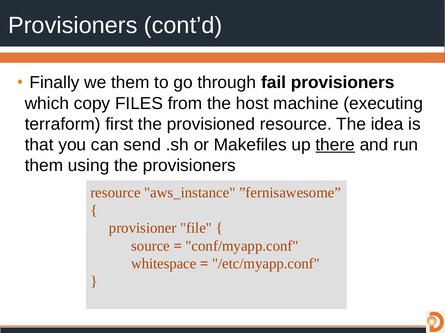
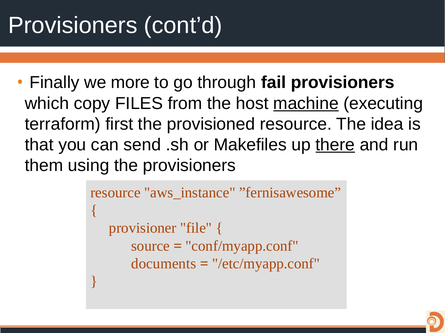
we them: them -> more
machine underline: none -> present
whitespace: whitespace -> documents
